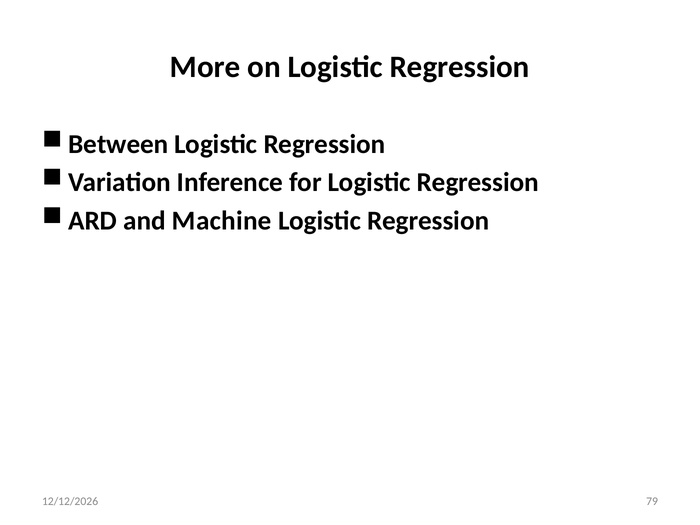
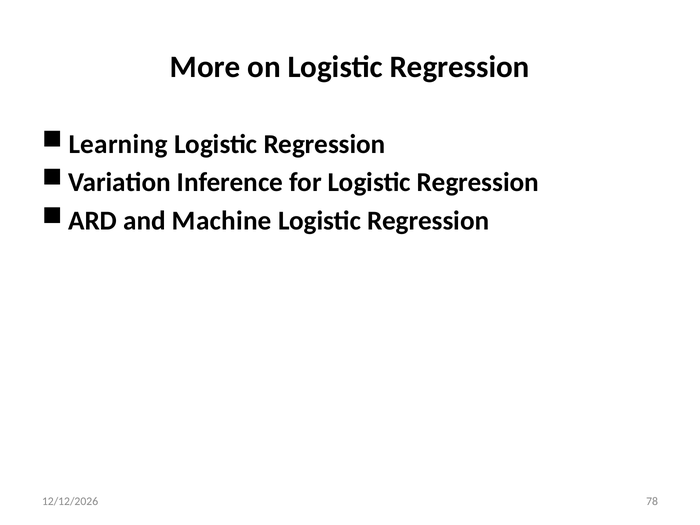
Between: Between -> Learning
79: 79 -> 78
